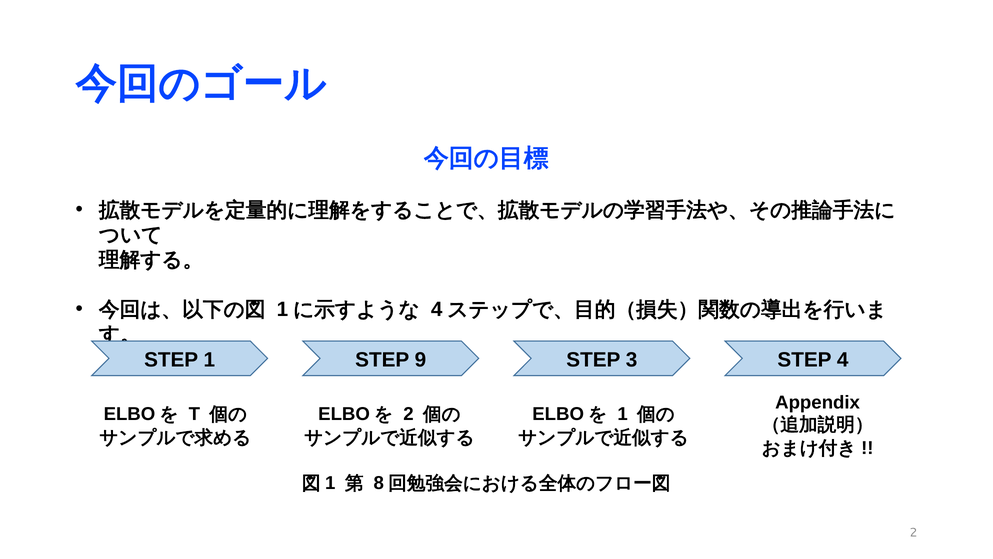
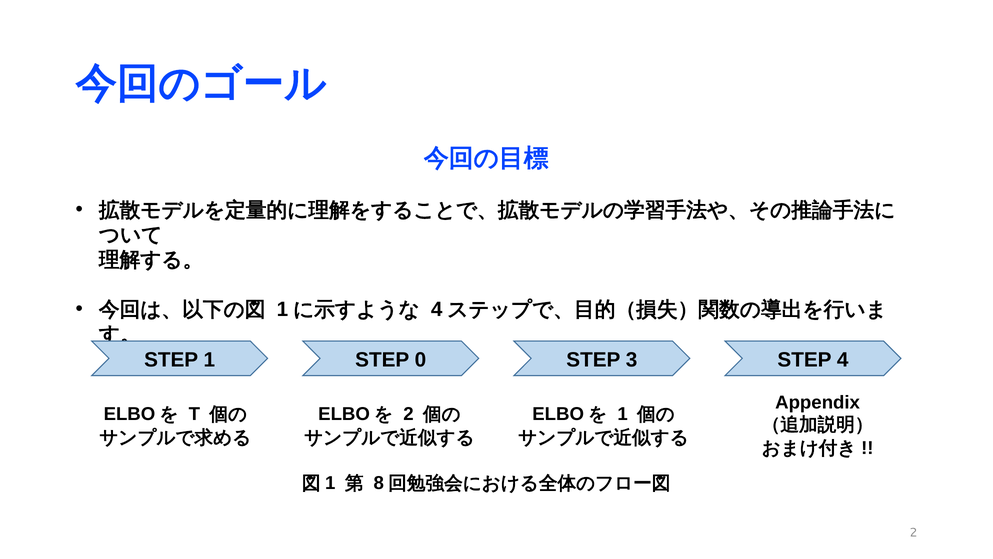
9: 9 -> 0
